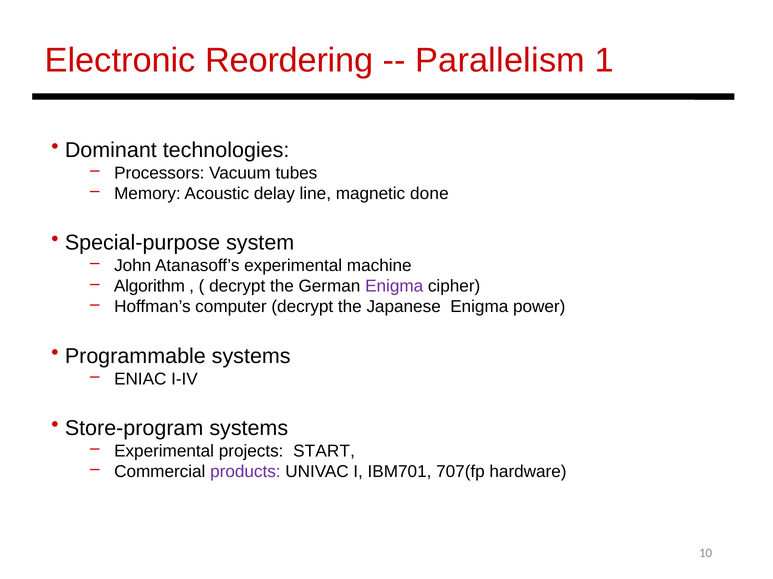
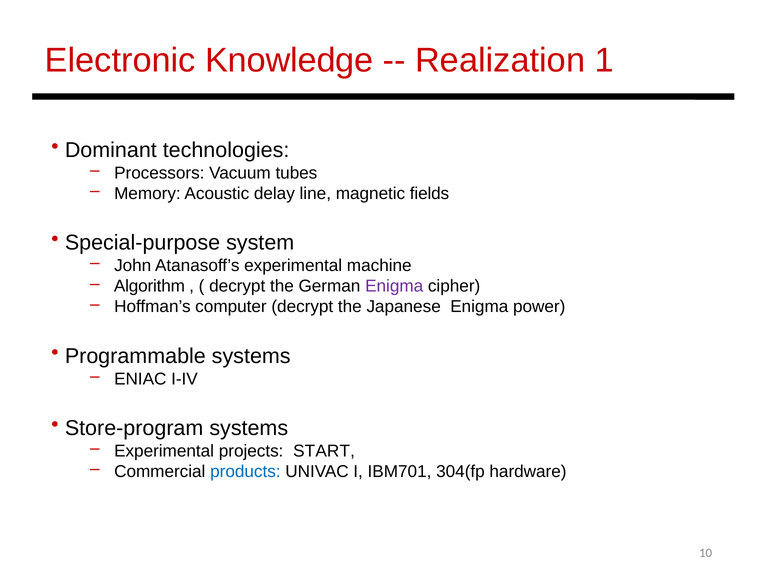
Reordering: Reordering -> Knowledge
Parallelism: Parallelism -> Realization
done: done -> fields
products colour: purple -> blue
707(fp: 707(fp -> 304(fp
